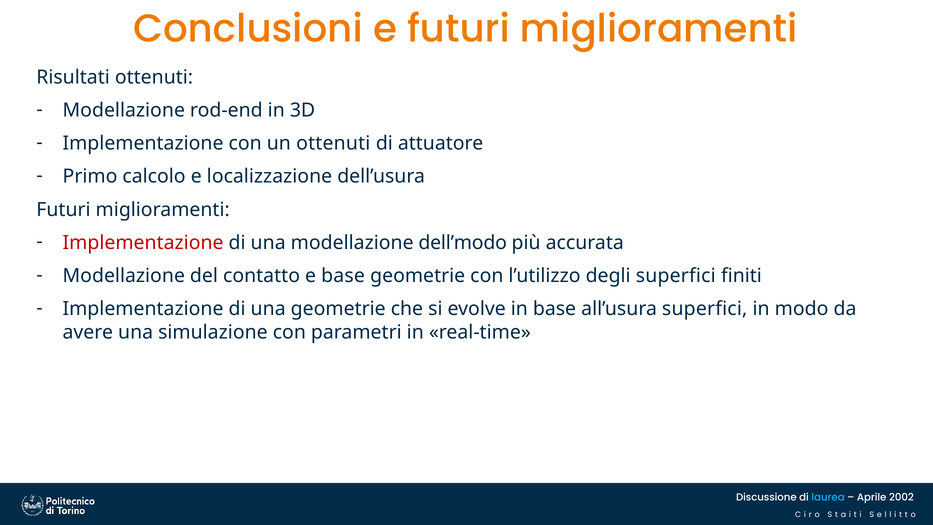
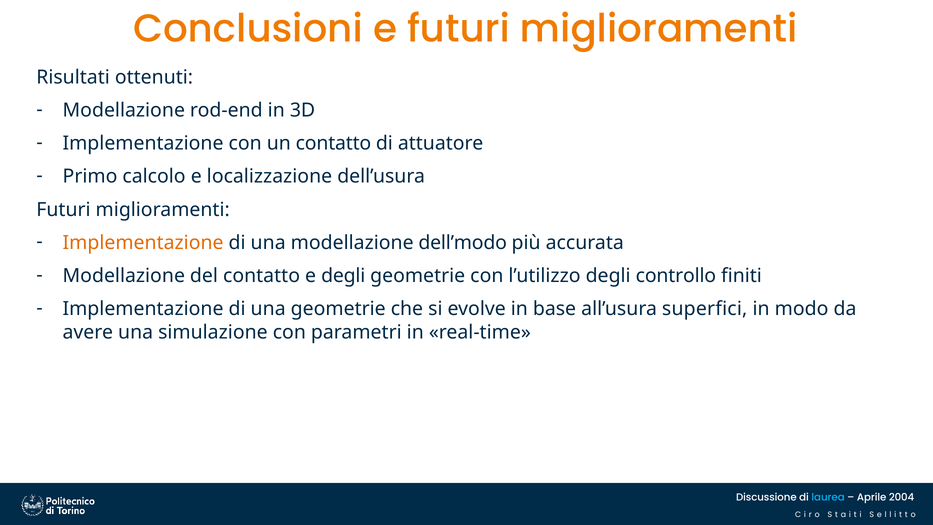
un ottenuti: ottenuti -> contatto
Implementazione at (143, 243) colour: red -> orange
e base: base -> degli
degli superfici: superfici -> controllo
2002: 2002 -> 2004
